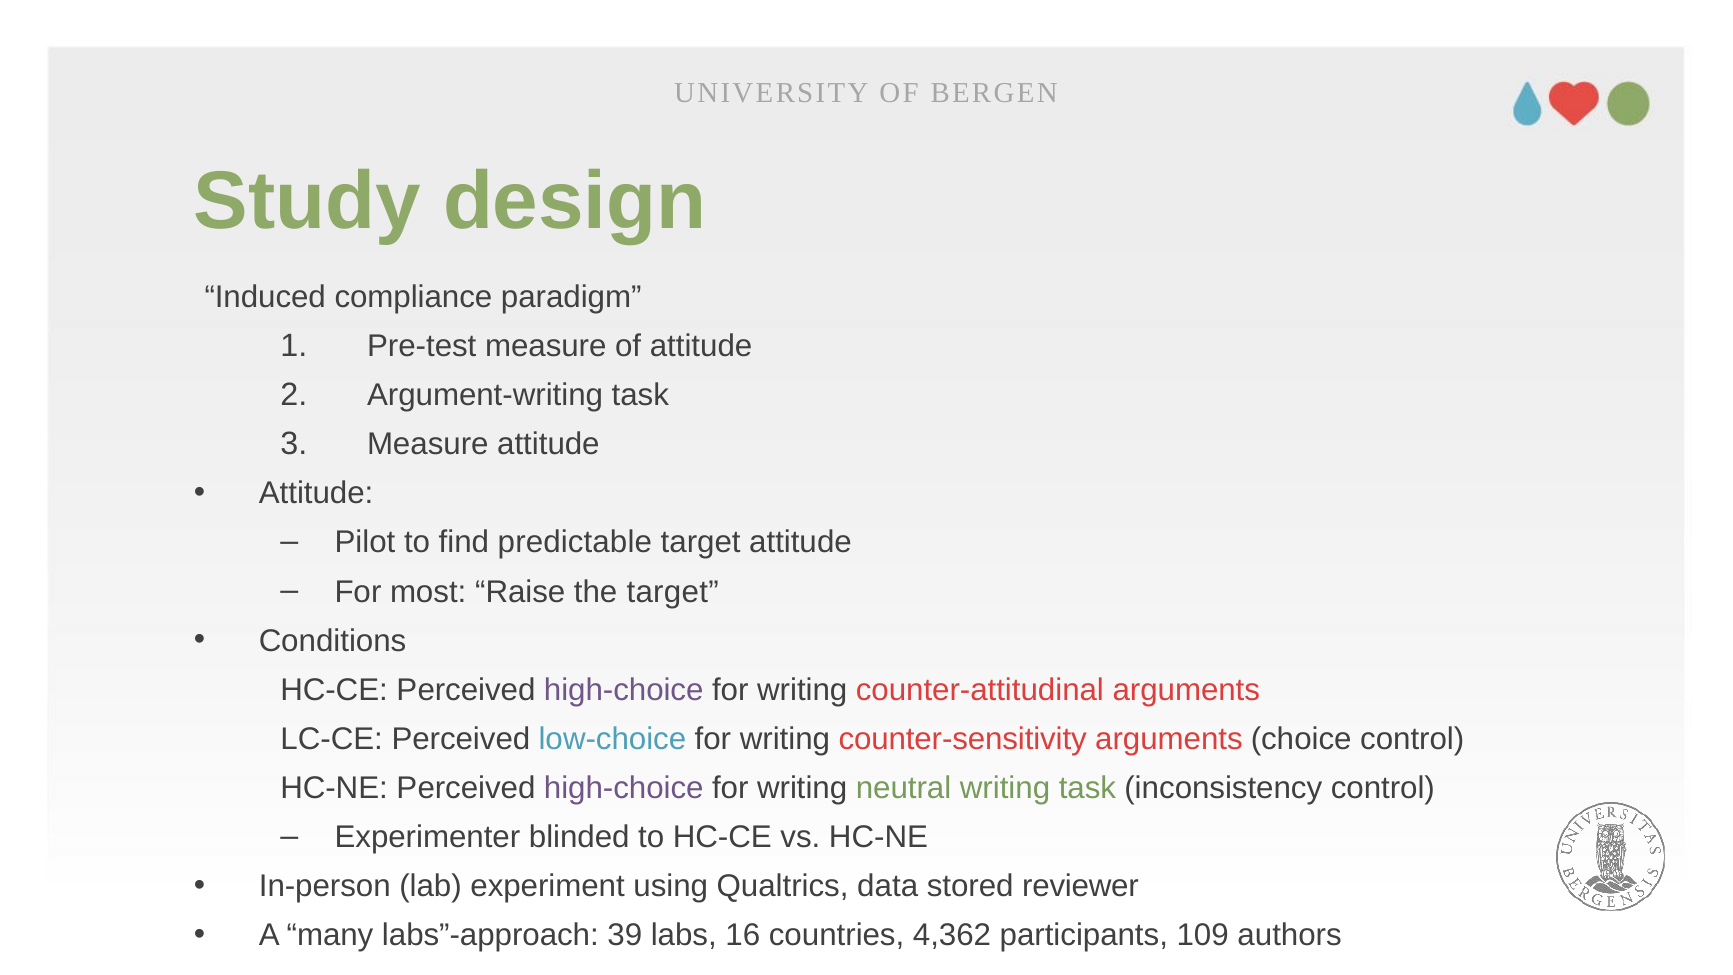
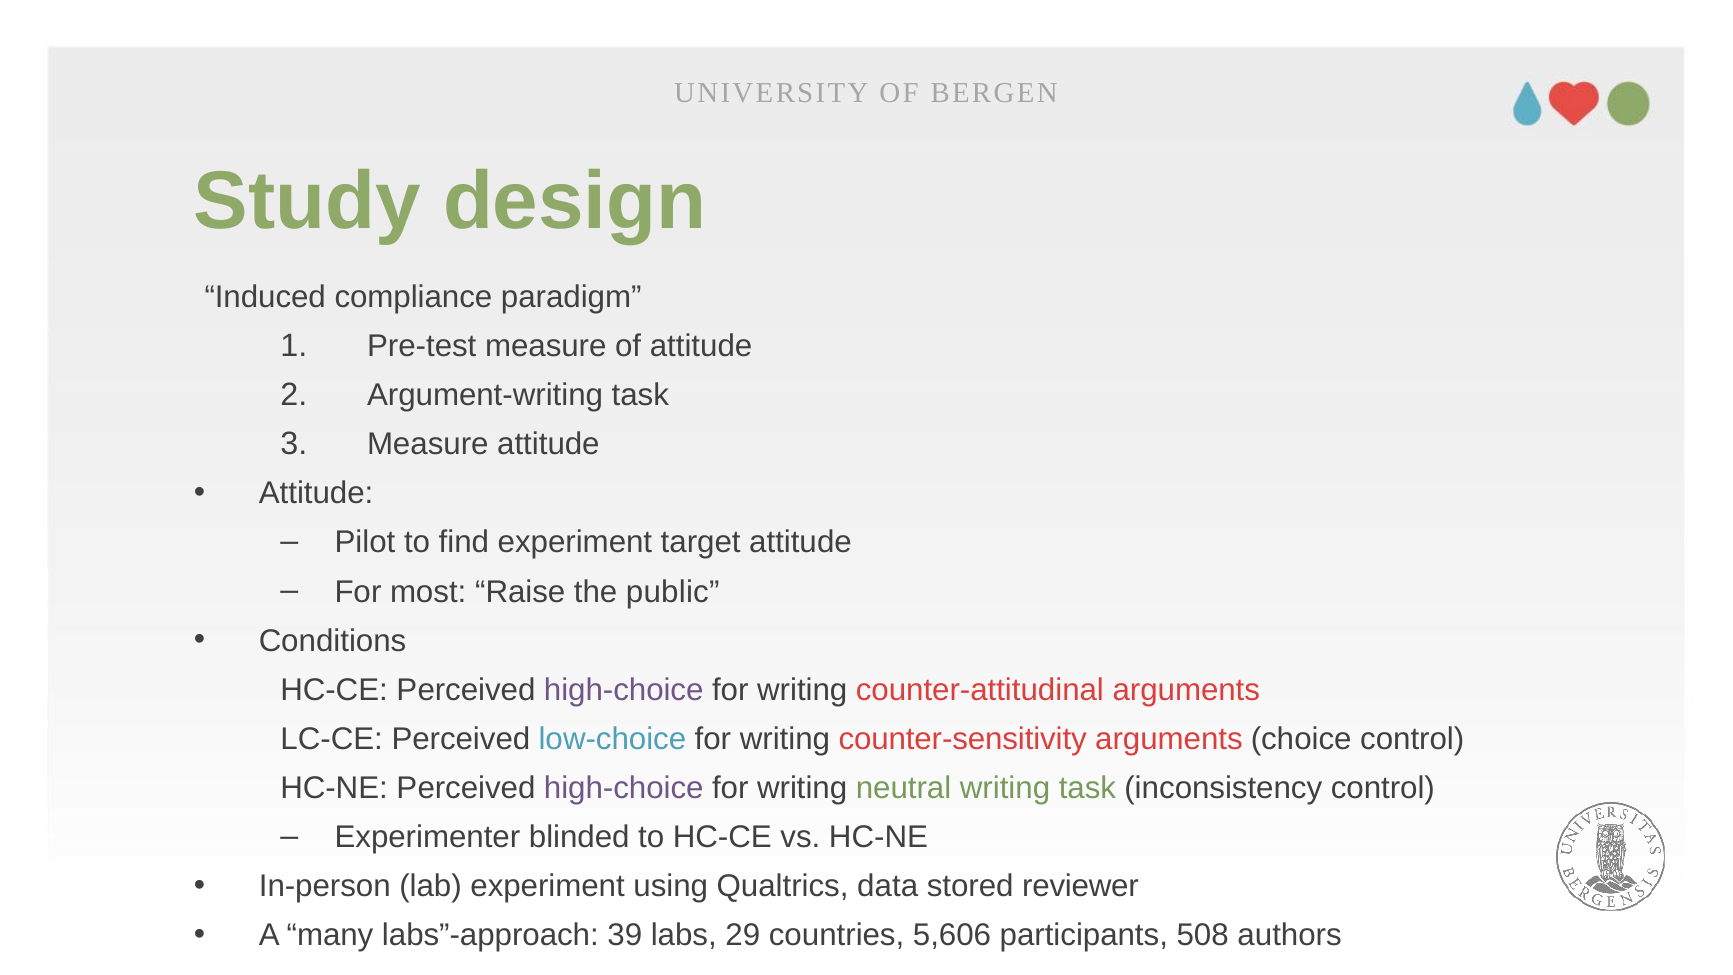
find predictable: predictable -> experiment
the target: target -> public
16: 16 -> 29
4,362: 4,362 -> 5,606
109: 109 -> 508
